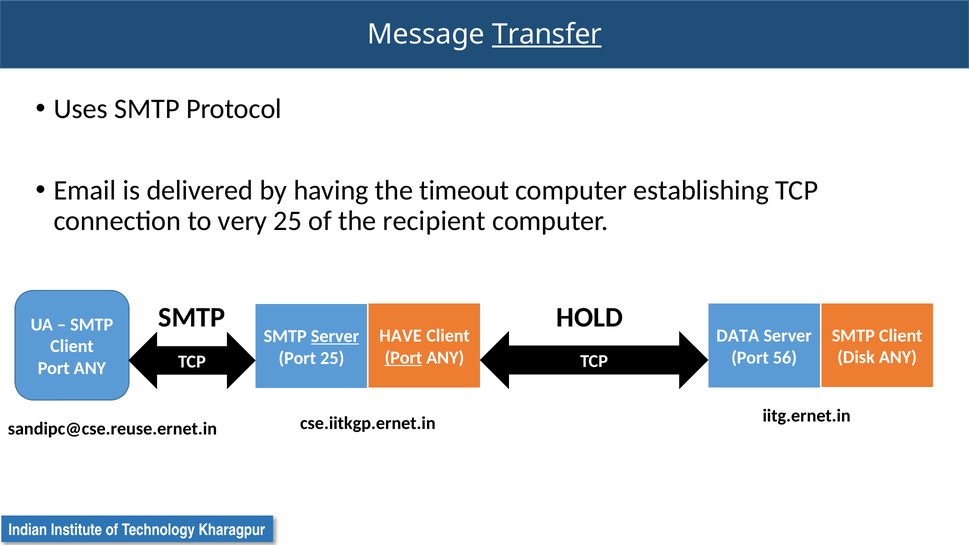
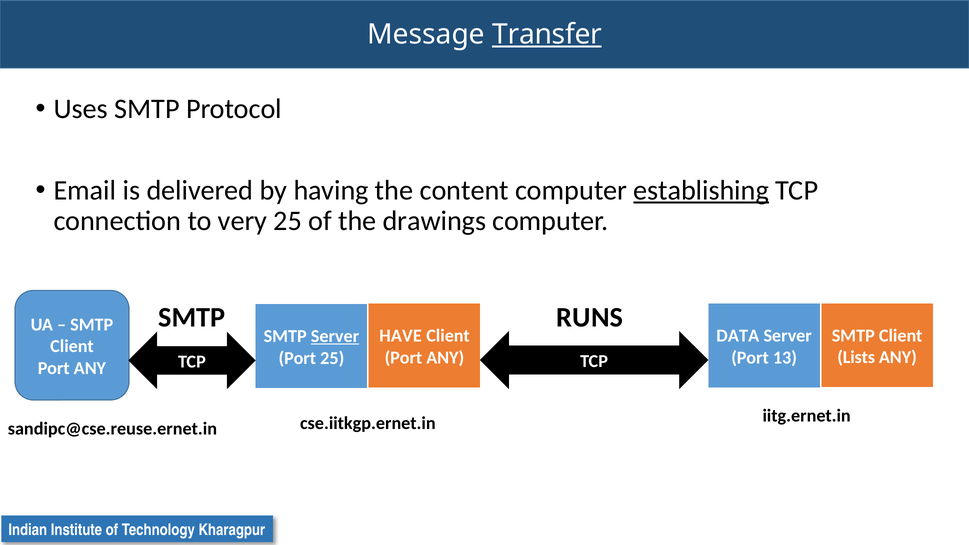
timeout: timeout -> content
establishing underline: none -> present
recipient: recipient -> drawings
HOLD: HOLD -> RUNS
Disk: Disk -> Lists
Port at (403, 358) underline: present -> none
56: 56 -> 13
